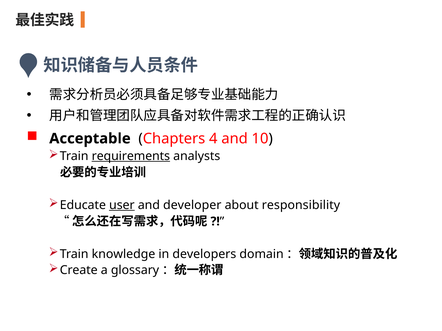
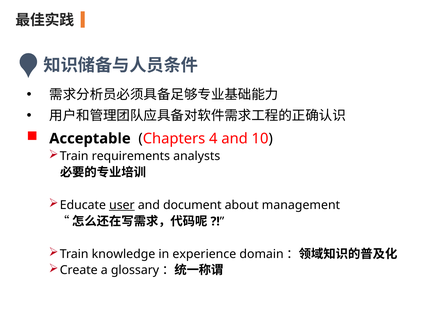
requirements underline: present -> none
developer: developer -> document
responsibility: responsibility -> management
developers: developers -> experience
